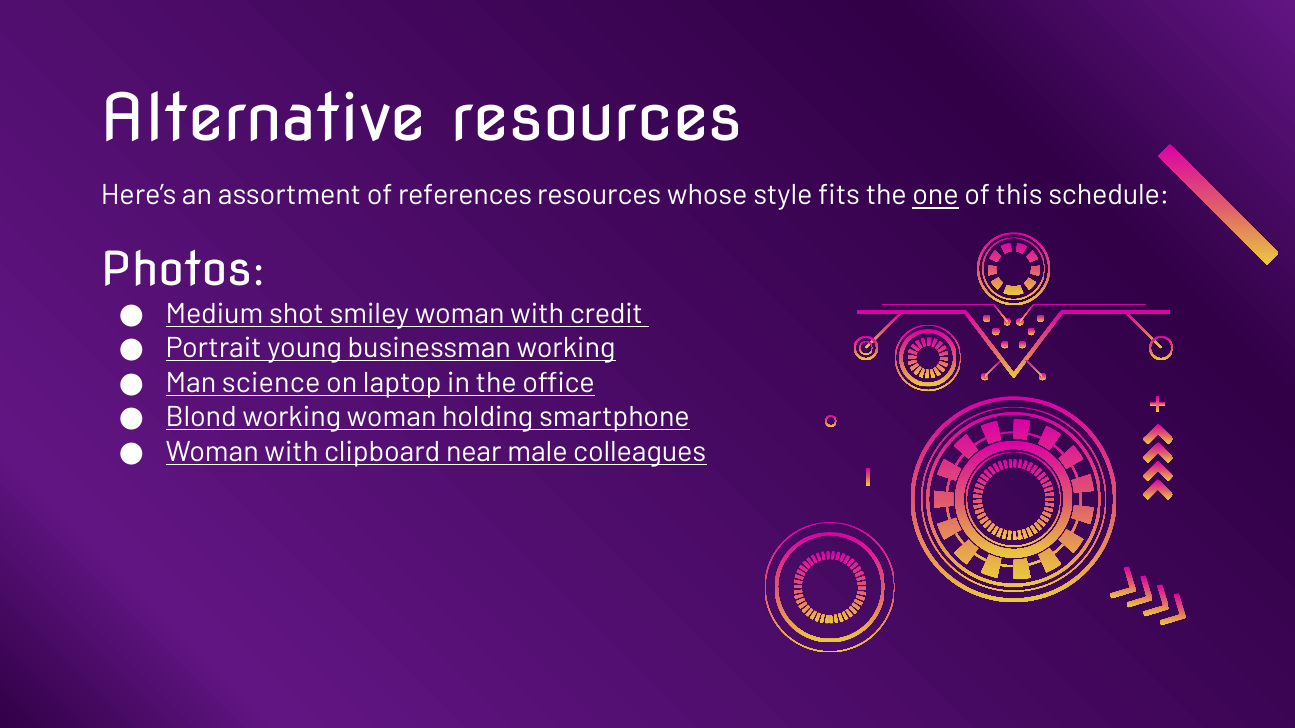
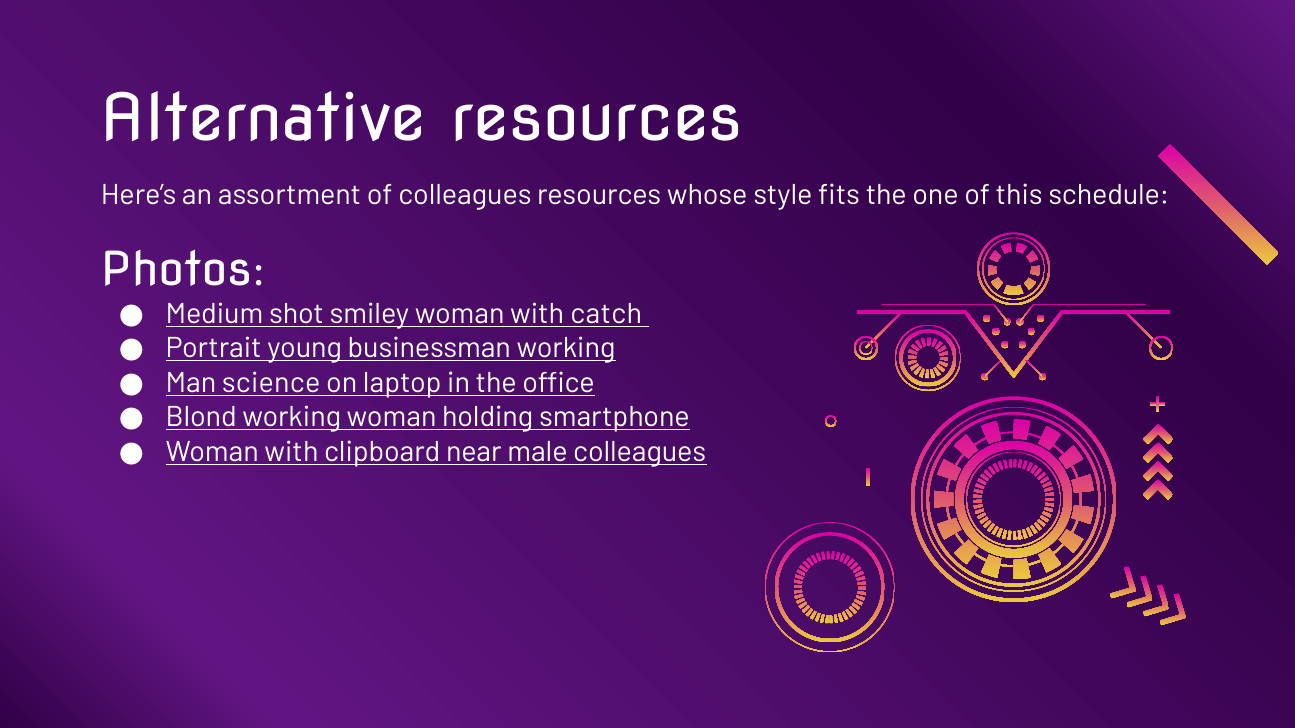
of references: references -> colleagues
one underline: present -> none
credit: credit -> catch
